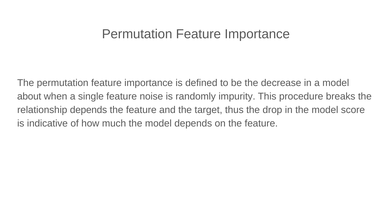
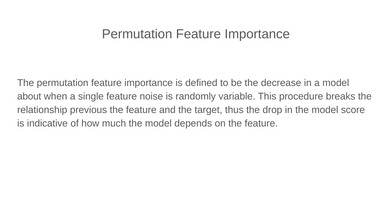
impurity: impurity -> variable
relationship depends: depends -> previous
